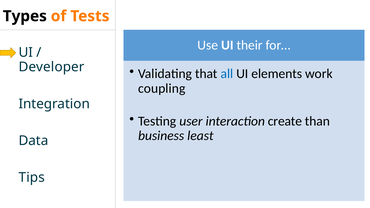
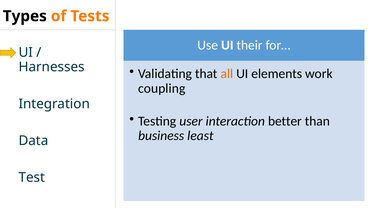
Developer: Developer -> Harnesses
all colour: blue -> orange
create: create -> better
Tips: Tips -> Test
